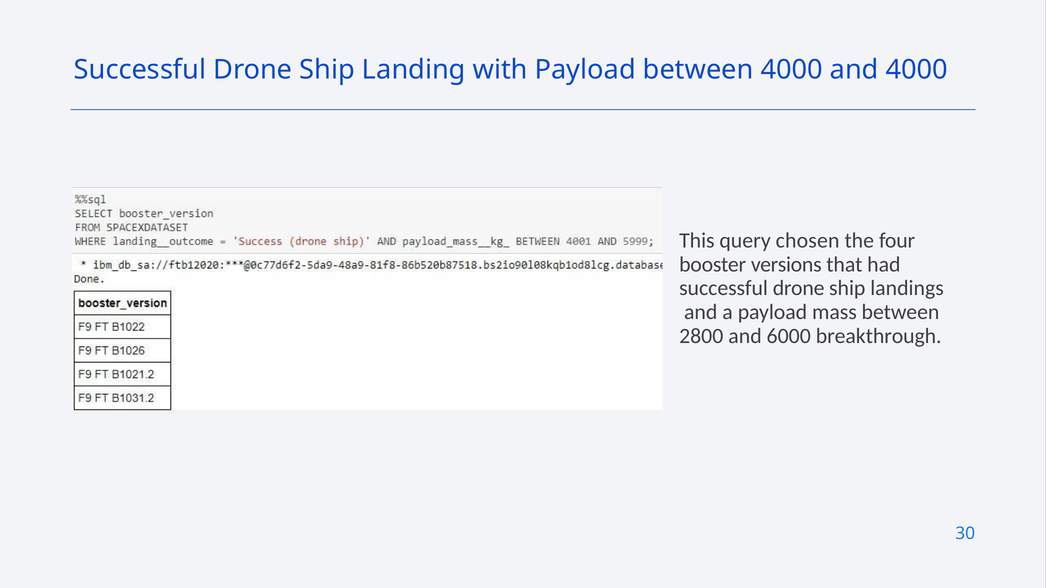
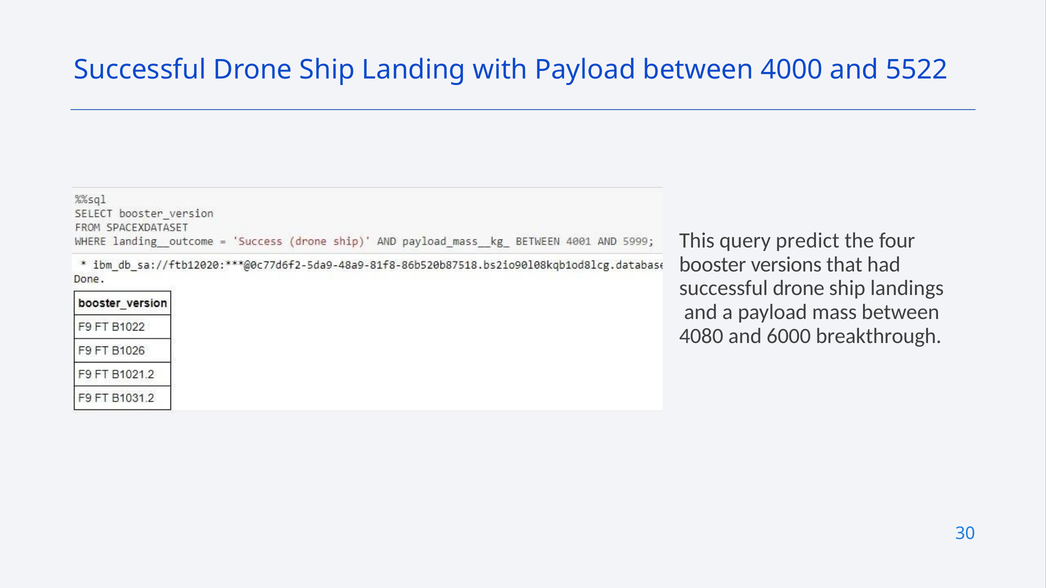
and 4000: 4000 -> 5522
chosen: chosen -> predict
2800: 2800 -> 4080
